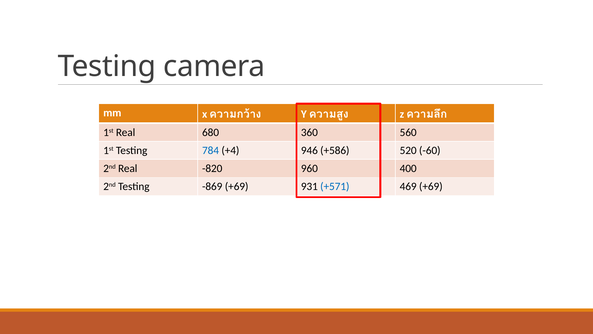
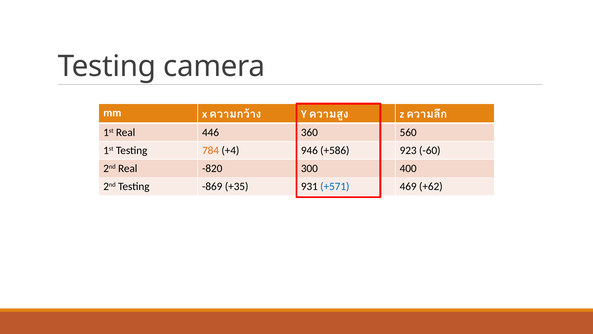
680: 680 -> 446
784 colour: blue -> orange
520: 520 -> 923
960: 960 -> 300
-869 +69: +69 -> +35
469 +69: +69 -> +62
